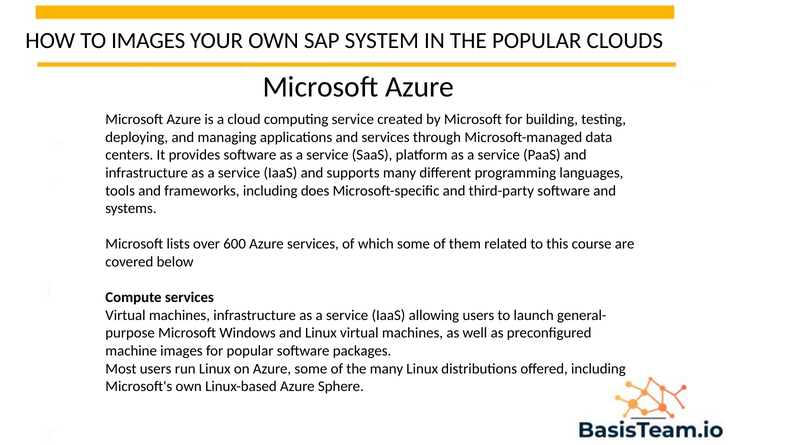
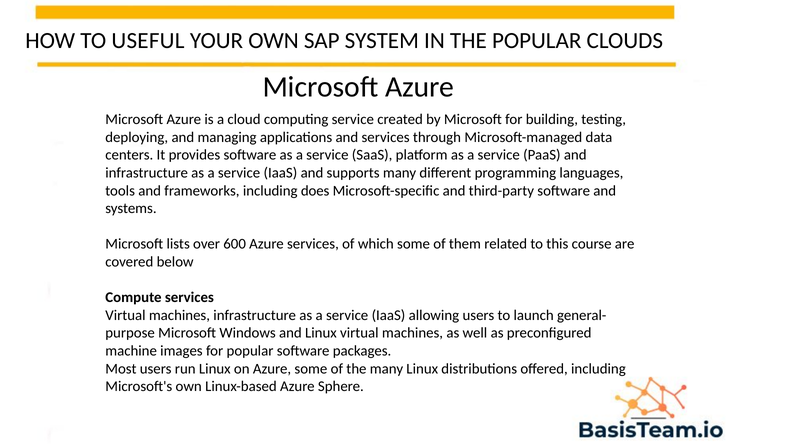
TO IMAGES: IMAGES -> USEFUL
